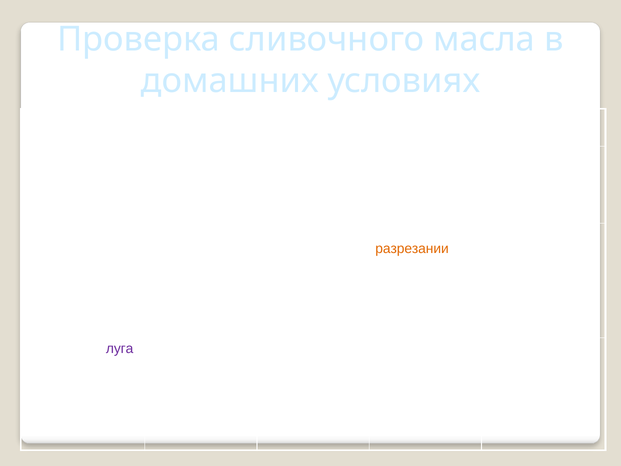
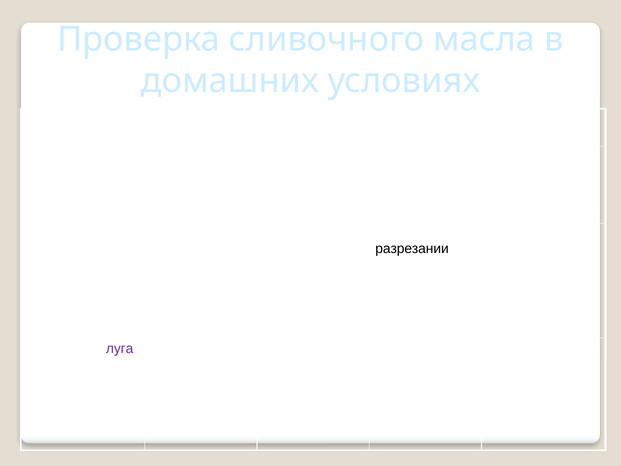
разрезании at (412, 248) colour: orange -> black
